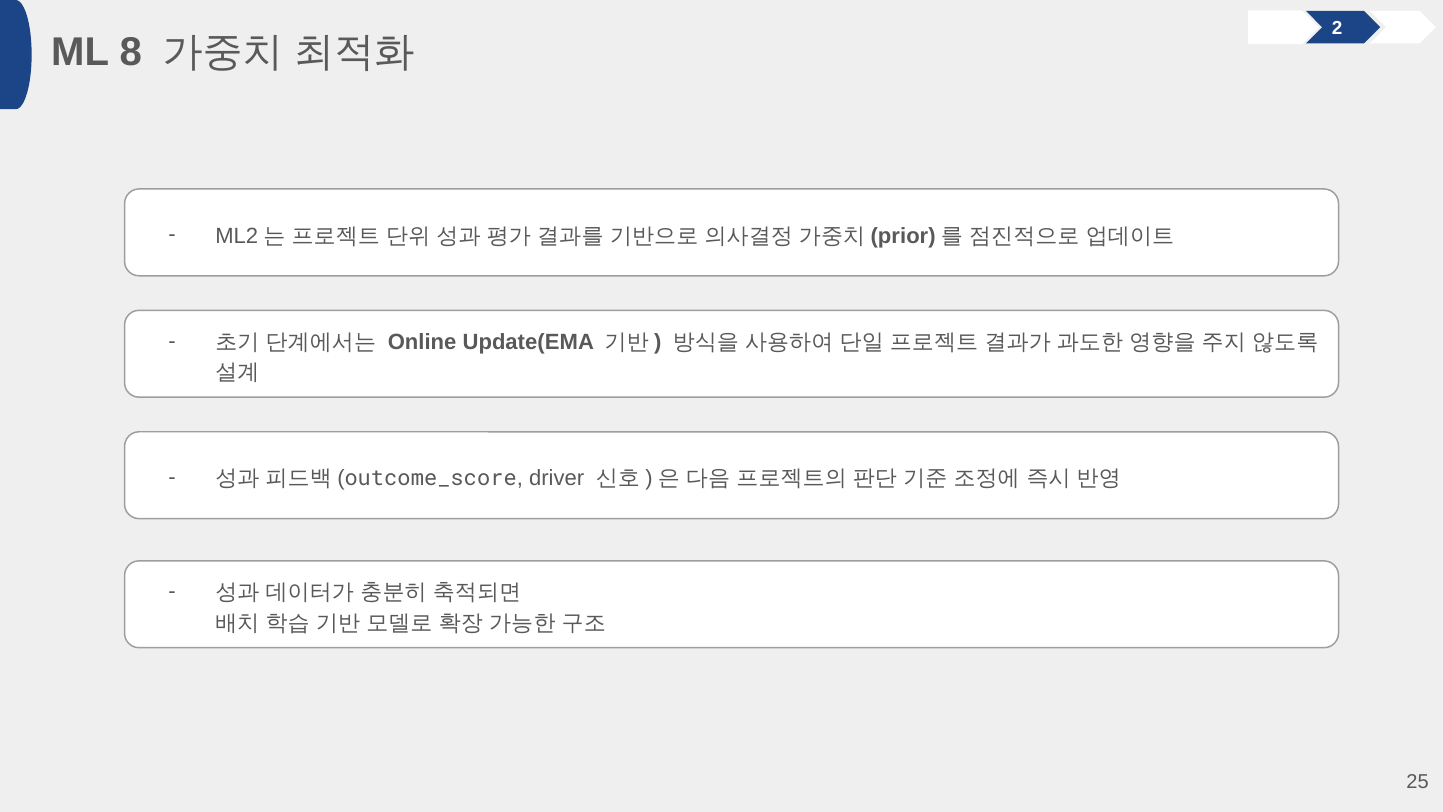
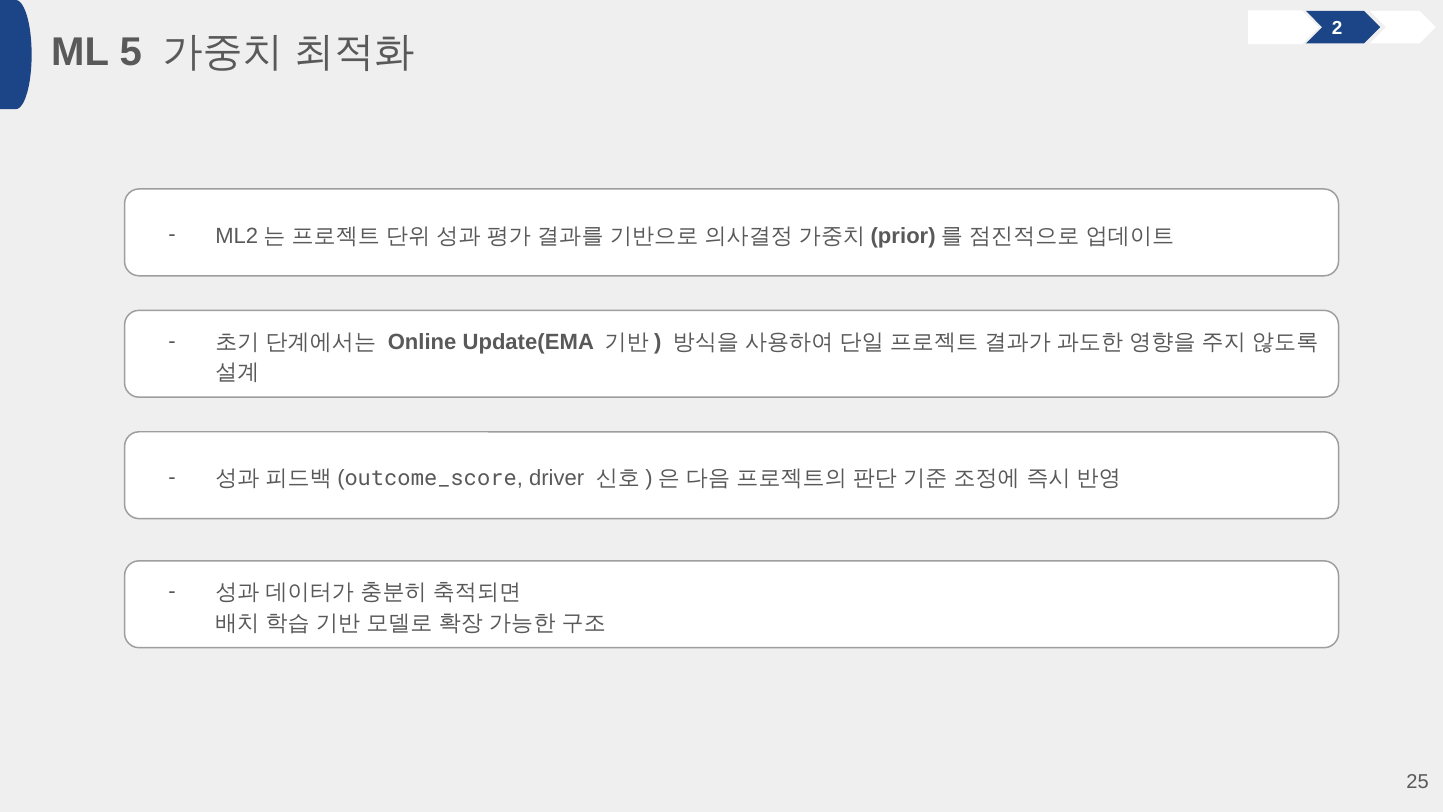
8: 8 -> 5
